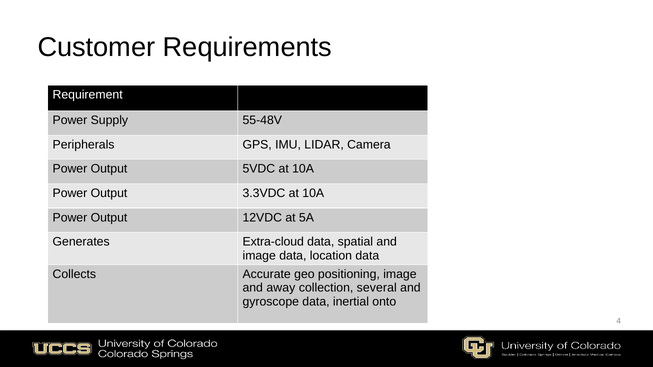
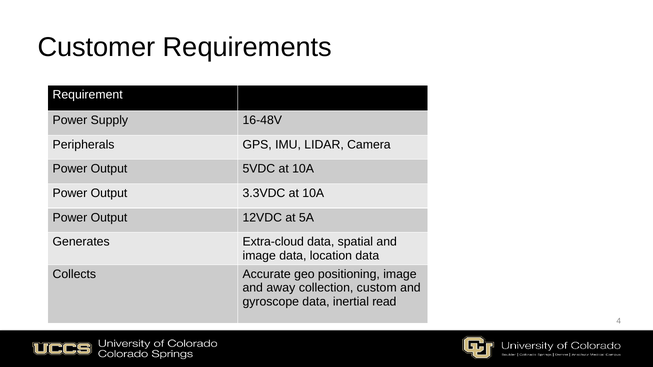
55-48V: 55-48V -> 16-48V
several: several -> custom
onto: onto -> read
